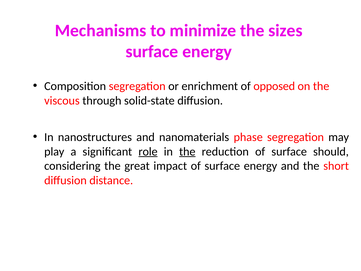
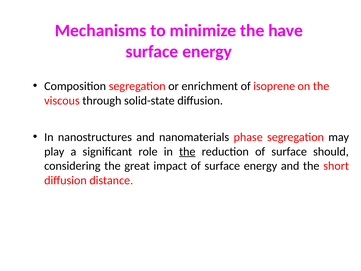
sizes: sizes -> have
opposed: opposed -> isoprene
role underline: present -> none
